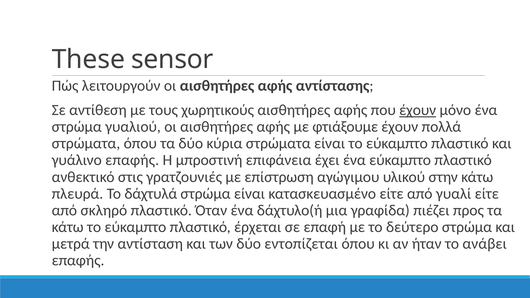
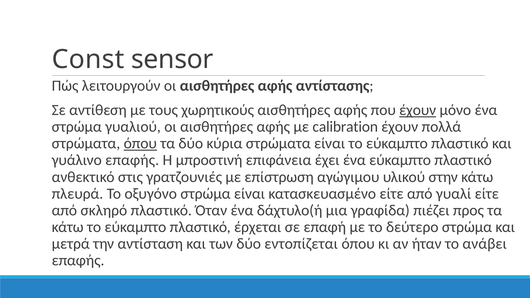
These: These -> Const
φτιάξουμε: φτιάξουμε -> calibration
όπου at (140, 144) underline: none -> present
δάχτυλά: δάχτυλά -> οξυγόνο
